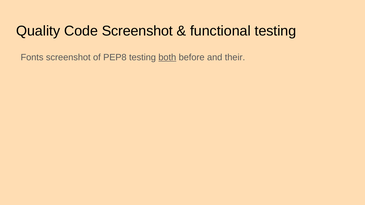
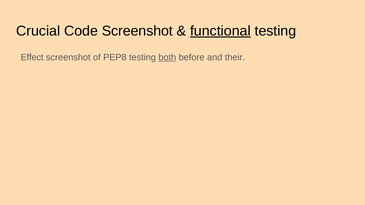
Quality: Quality -> Crucial
functional underline: none -> present
Fonts: Fonts -> Effect
